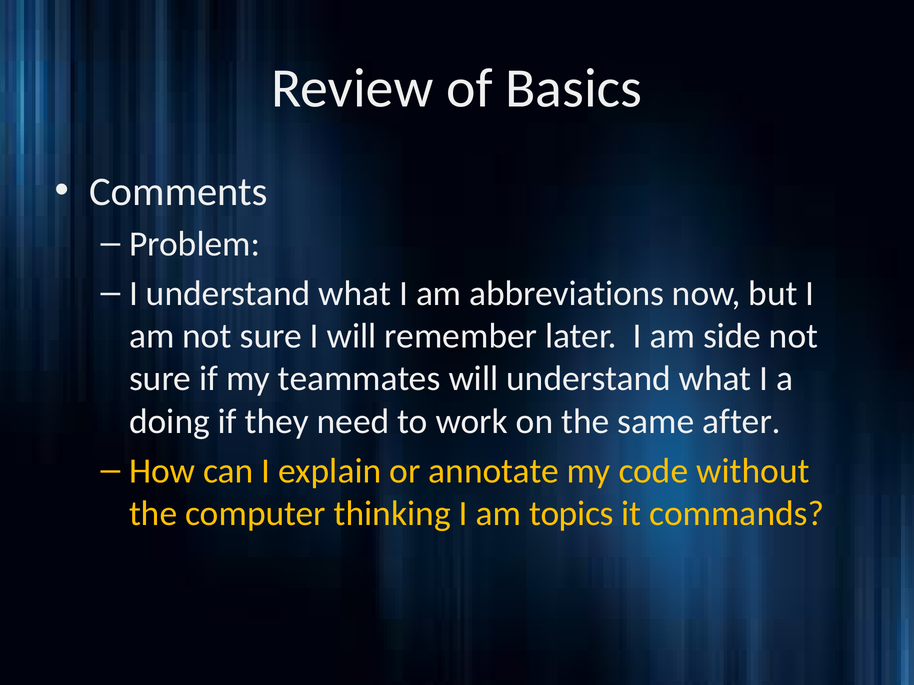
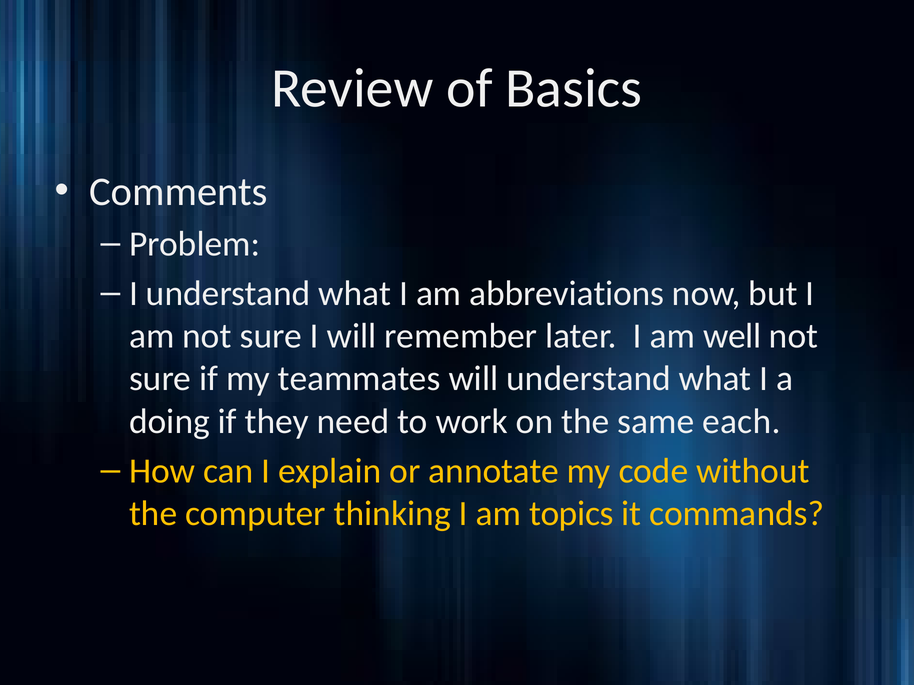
side: side -> well
after: after -> each
